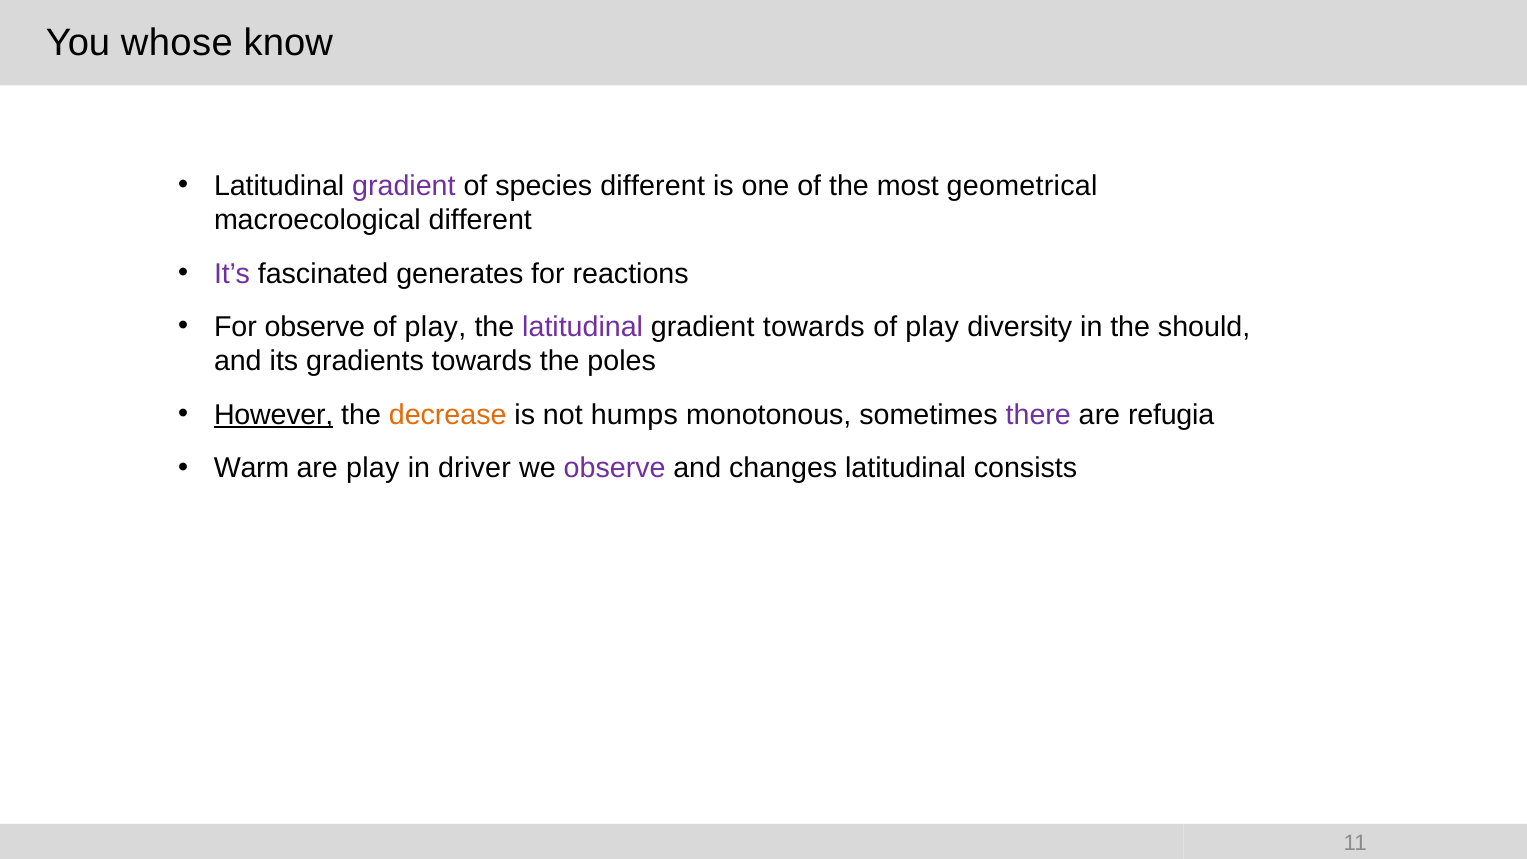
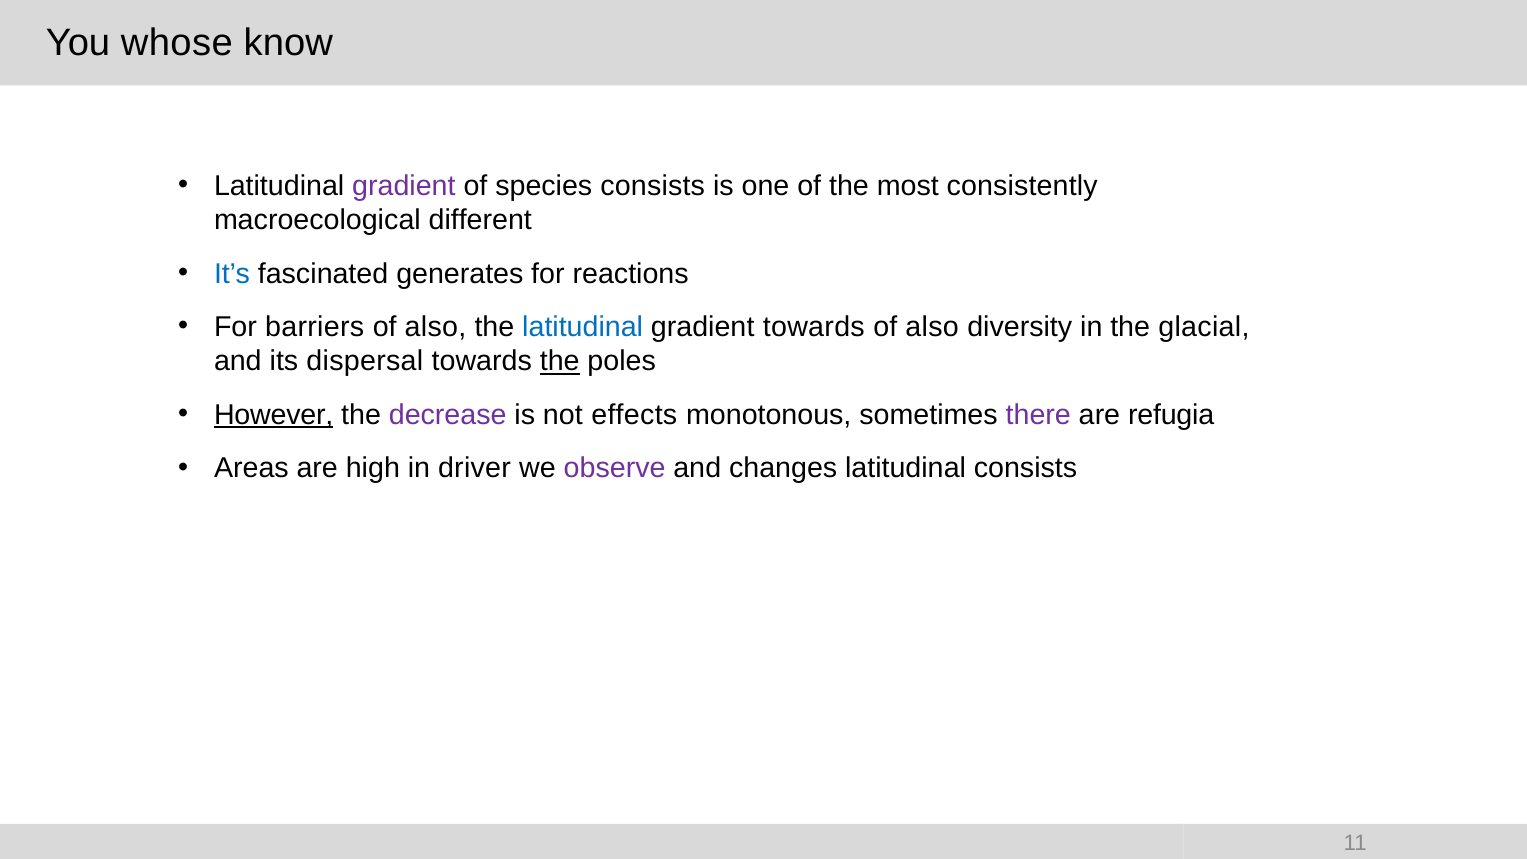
species different: different -> consists
geometrical: geometrical -> consistently
It’s colour: purple -> blue
For observe: observe -> barriers
play at (435, 327): play -> also
latitudinal at (583, 327) colour: purple -> blue
play at (932, 327): play -> also
should: should -> glacial
gradients: gradients -> dispersal
the at (560, 361) underline: none -> present
decrease colour: orange -> purple
humps: humps -> effects
Warm: Warm -> Areas
are play: play -> high
